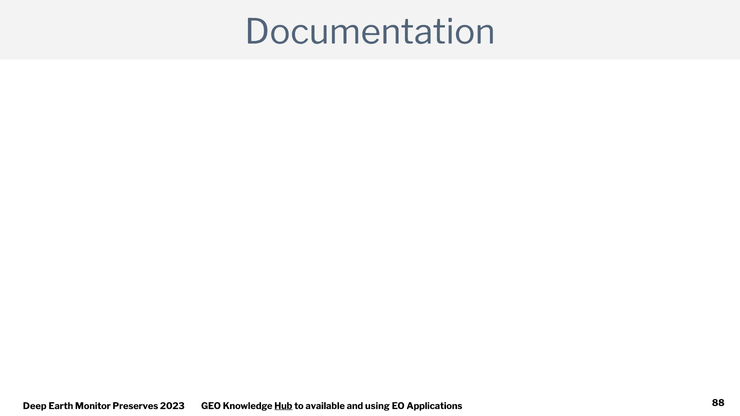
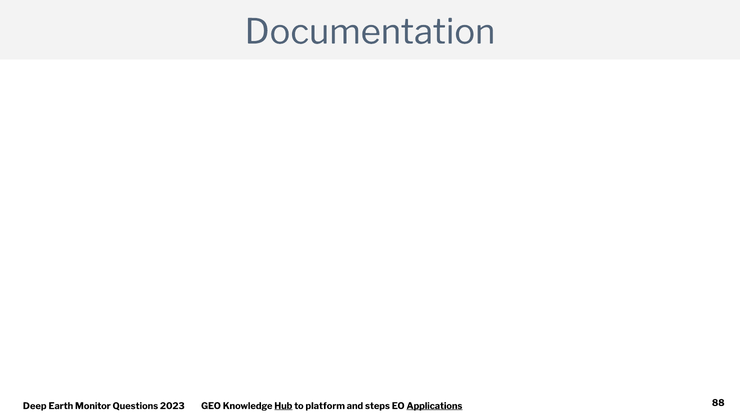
Preserves: Preserves -> Questions
available: available -> platform
using: using -> steps
Applications underline: none -> present
